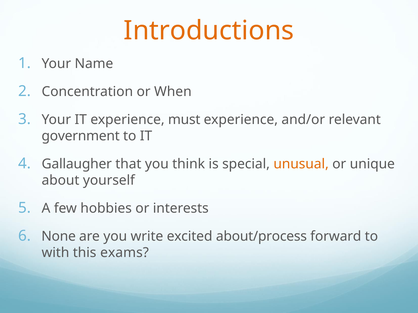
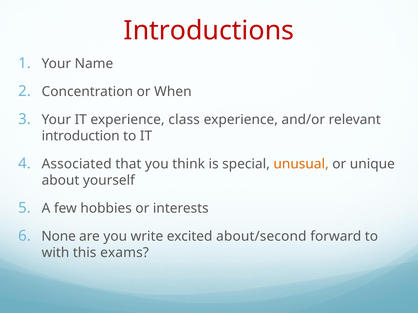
Introductions colour: orange -> red
must: must -> class
government: government -> introduction
Gallaugher: Gallaugher -> Associated
about/process: about/process -> about/second
